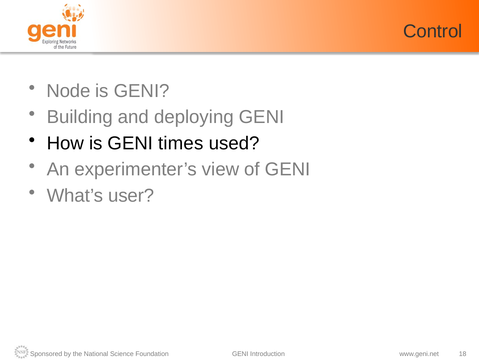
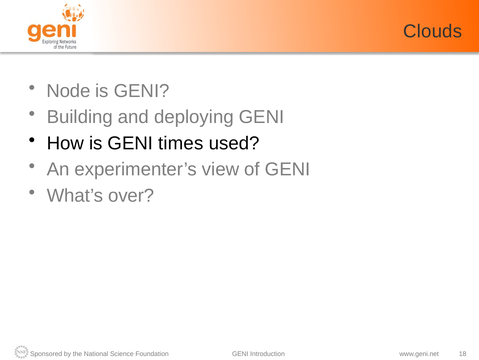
Control: Control -> Clouds
user: user -> over
